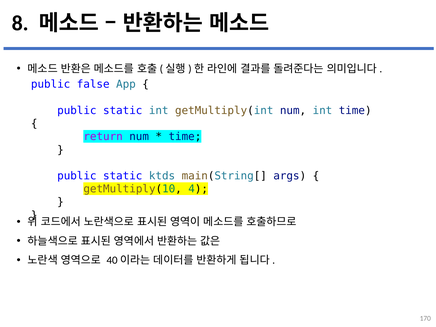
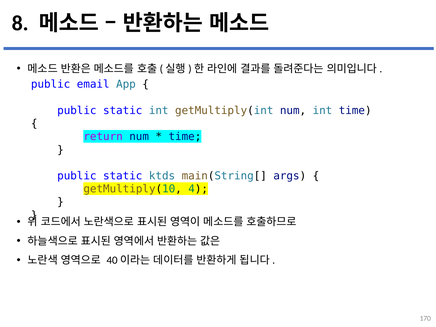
false: false -> email
